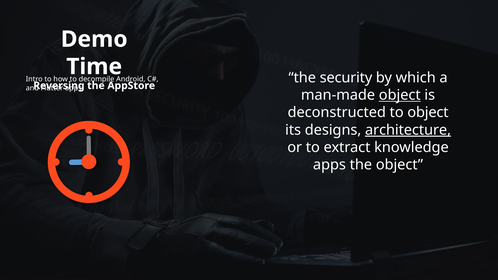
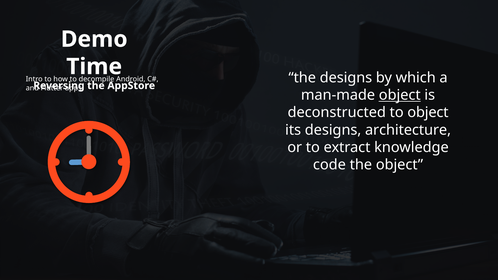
the security: security -> designs
architecture underline: present -> none
apps at (329, 165): apps -> code
